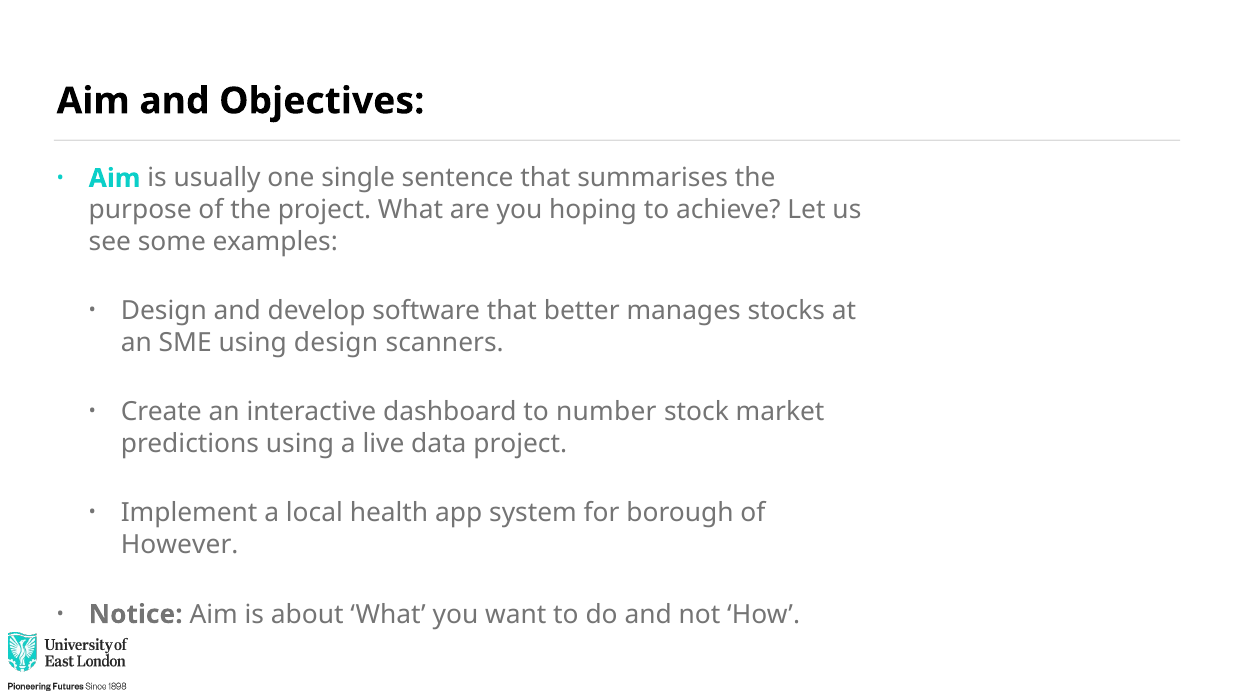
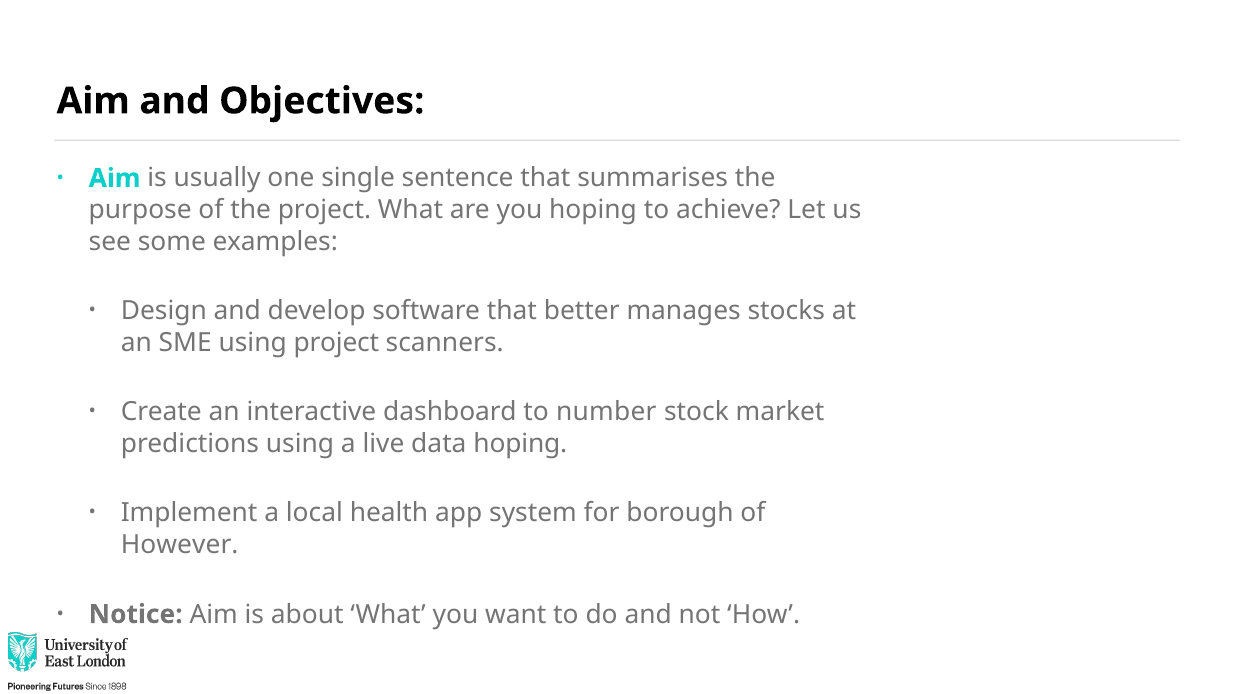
using design: design -> project
data project: project -> hoping
